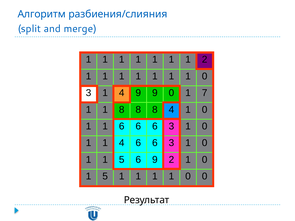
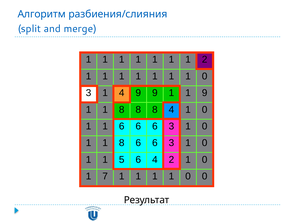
9 9 0: 0 -> 1
1 7: 7 -> 9
4 at (122, 143): 4 -> 8
6 9: 9 -> 4
5 at (105, 176): 5 -> 7
